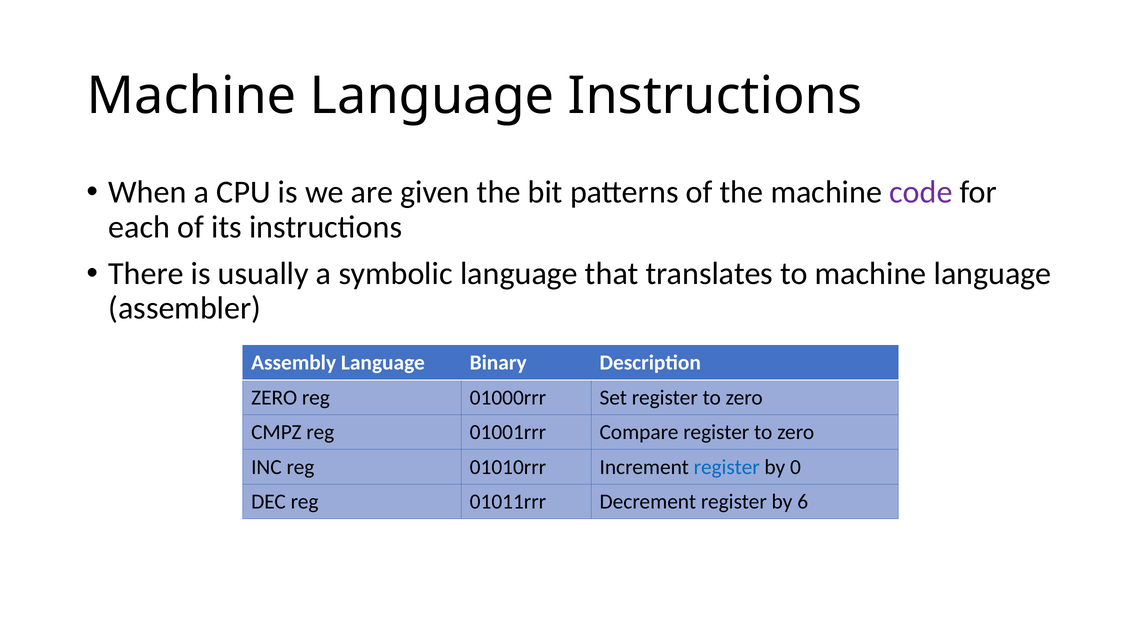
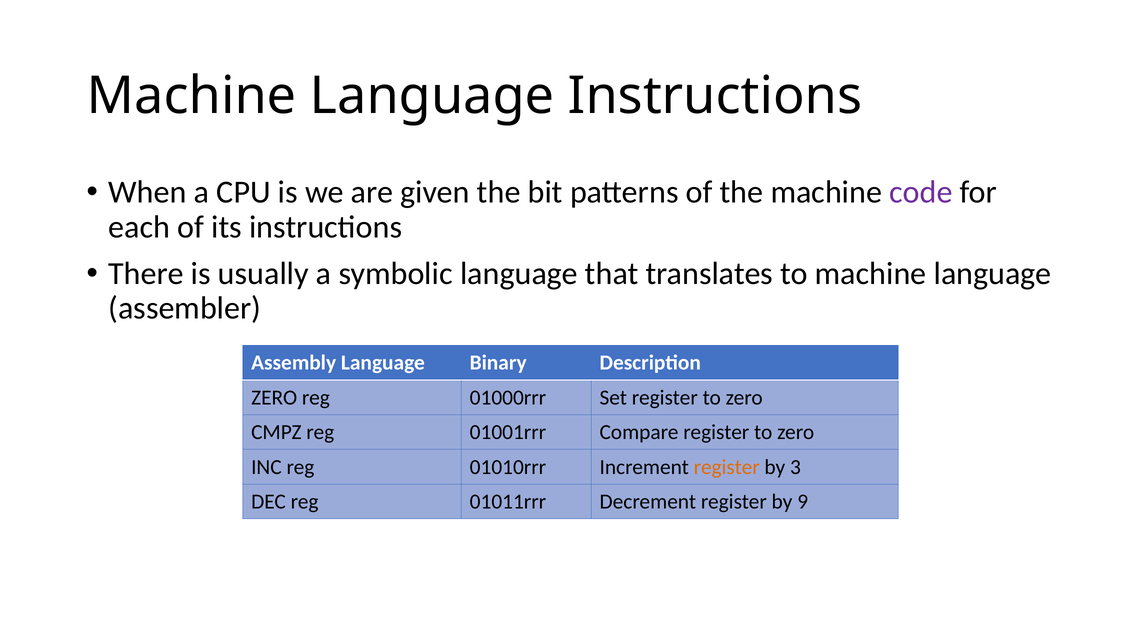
register at (727, 467) colour: blue -> orange
0: 0 -> 3
6: 6 -> 9
